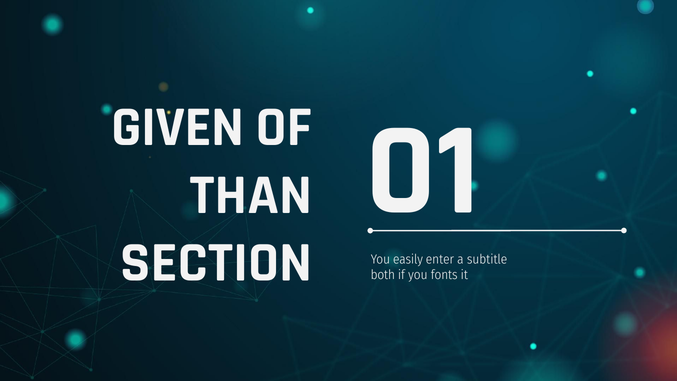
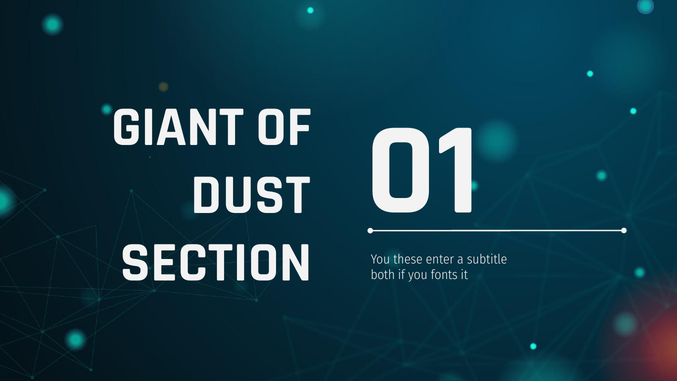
GIVEN: GIVEN -> GIANT
THAN: THAN -> DUST
easily: easily -> these
